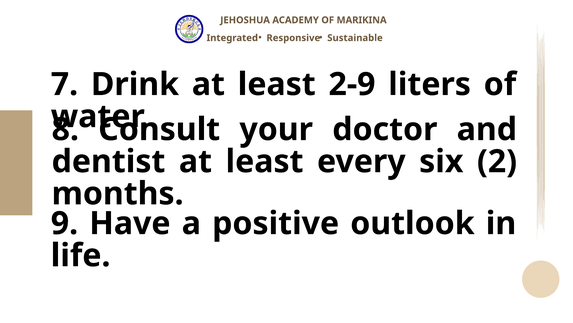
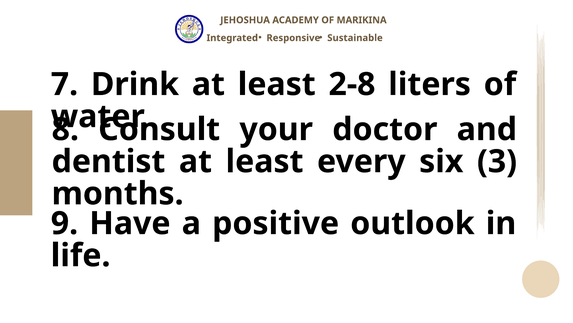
2-9: 2-9 -> 2-8
2: 2 -> 3
